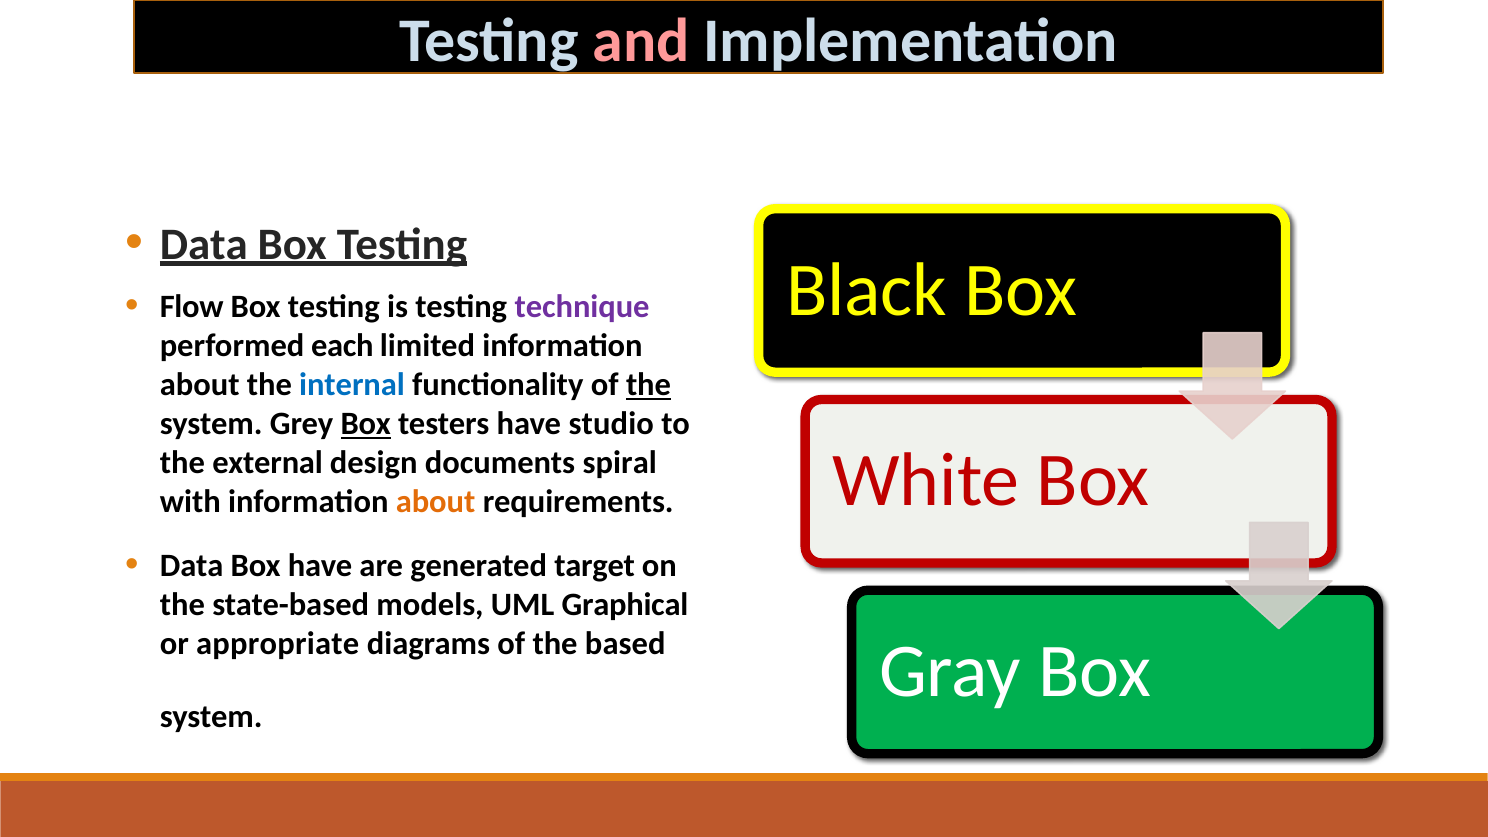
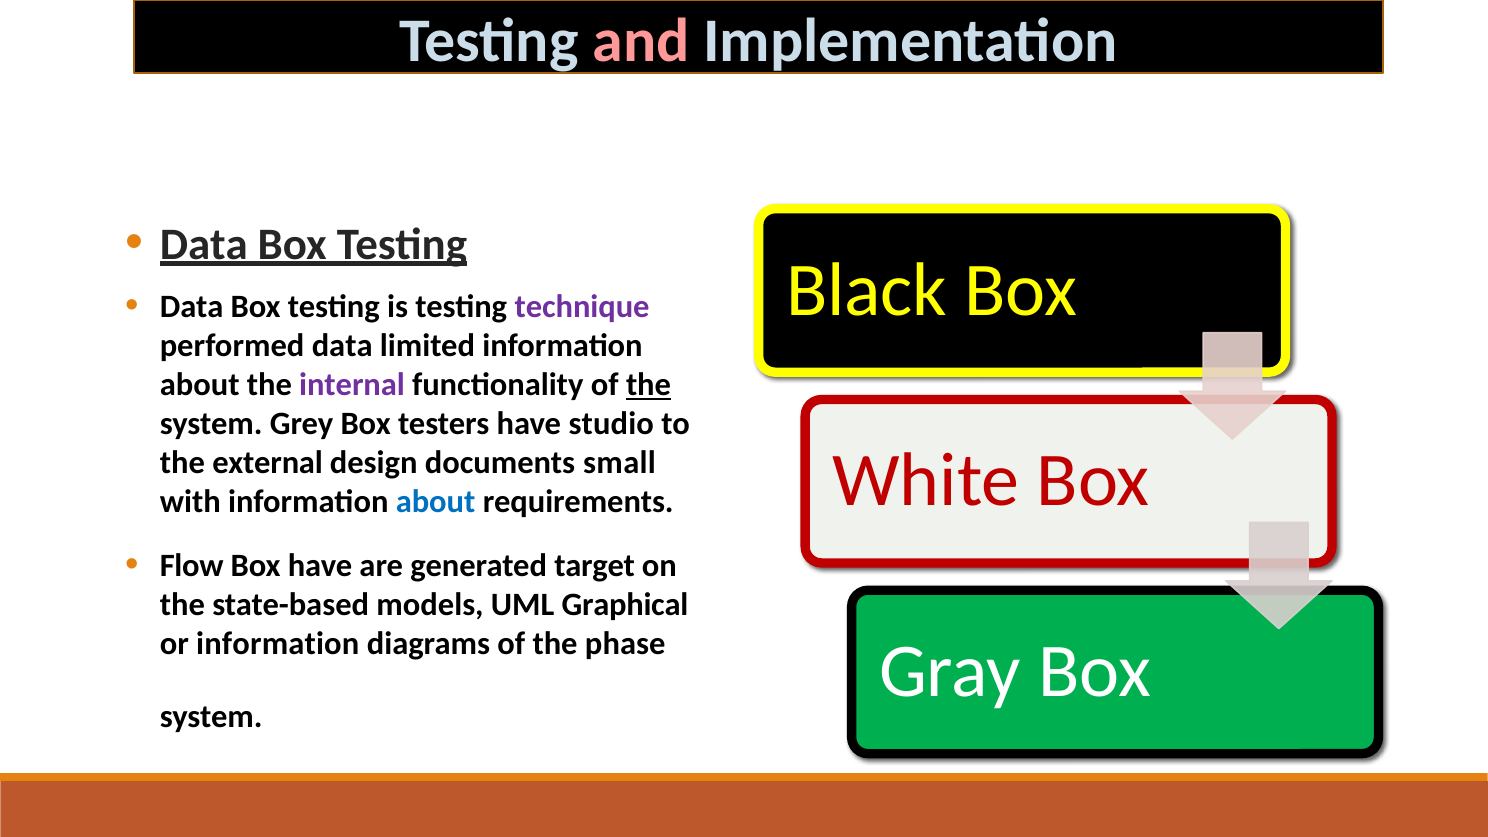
Flow at (192, 307): Flow -> Data
performed each: each -> data
internal colour: blue -> purple
Box at (366, 424) underline: present -> none
spiral: spiral -> small
about at (436, 502) colour: orange -> blue
Data at (192, 565): Data -> Flow
or appropriate: appropriate -> information
based: based -> phase
